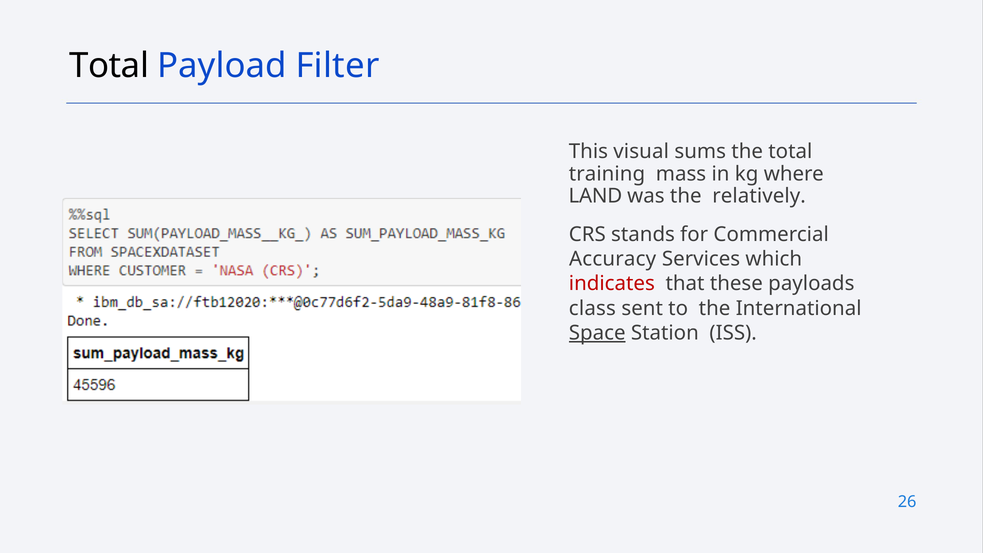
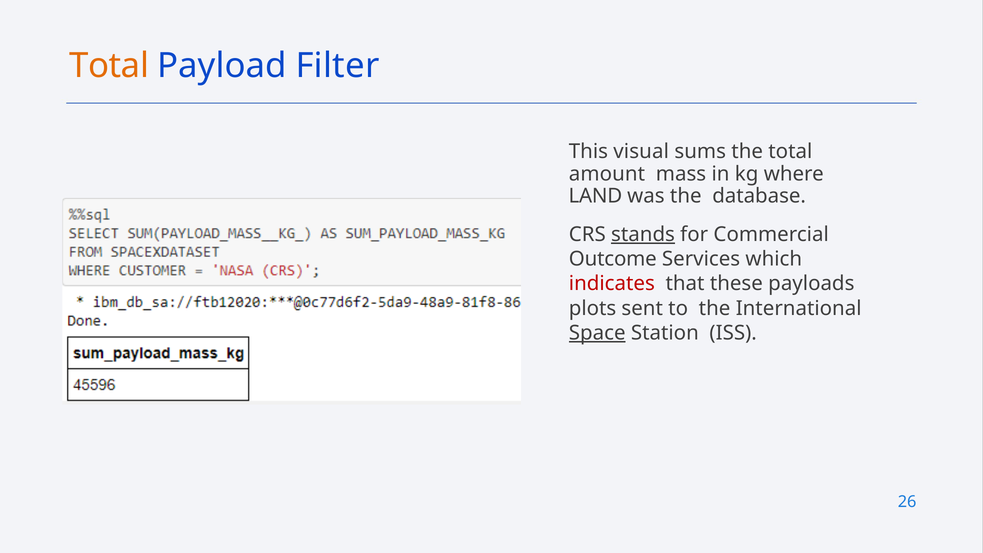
Total at (109, 66) colour: black -> orange
training: training -> amount
relatively: relatively -> database
stands underline: none -> present
Accuracy: Accuracy -> Outcome
class: class -> plots
